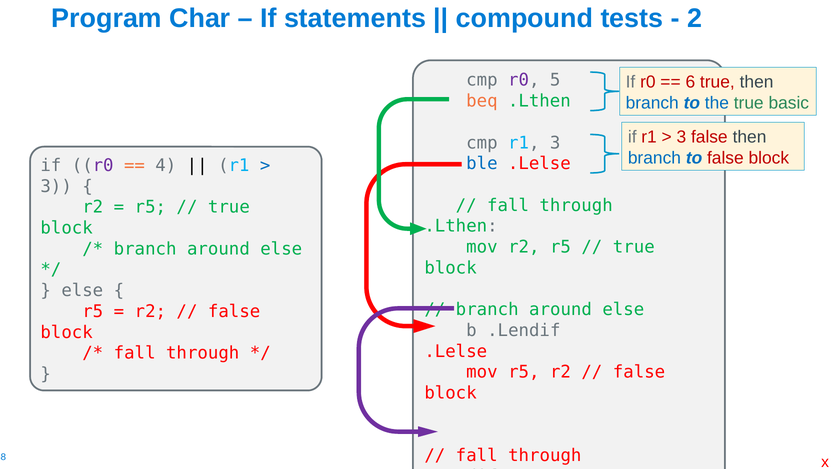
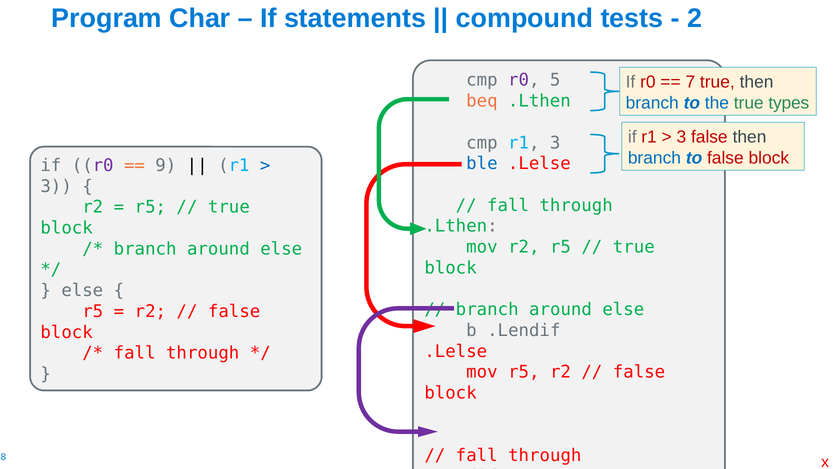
6: 6 -> 7
basic: basic -> types
4: 4 -> 9
